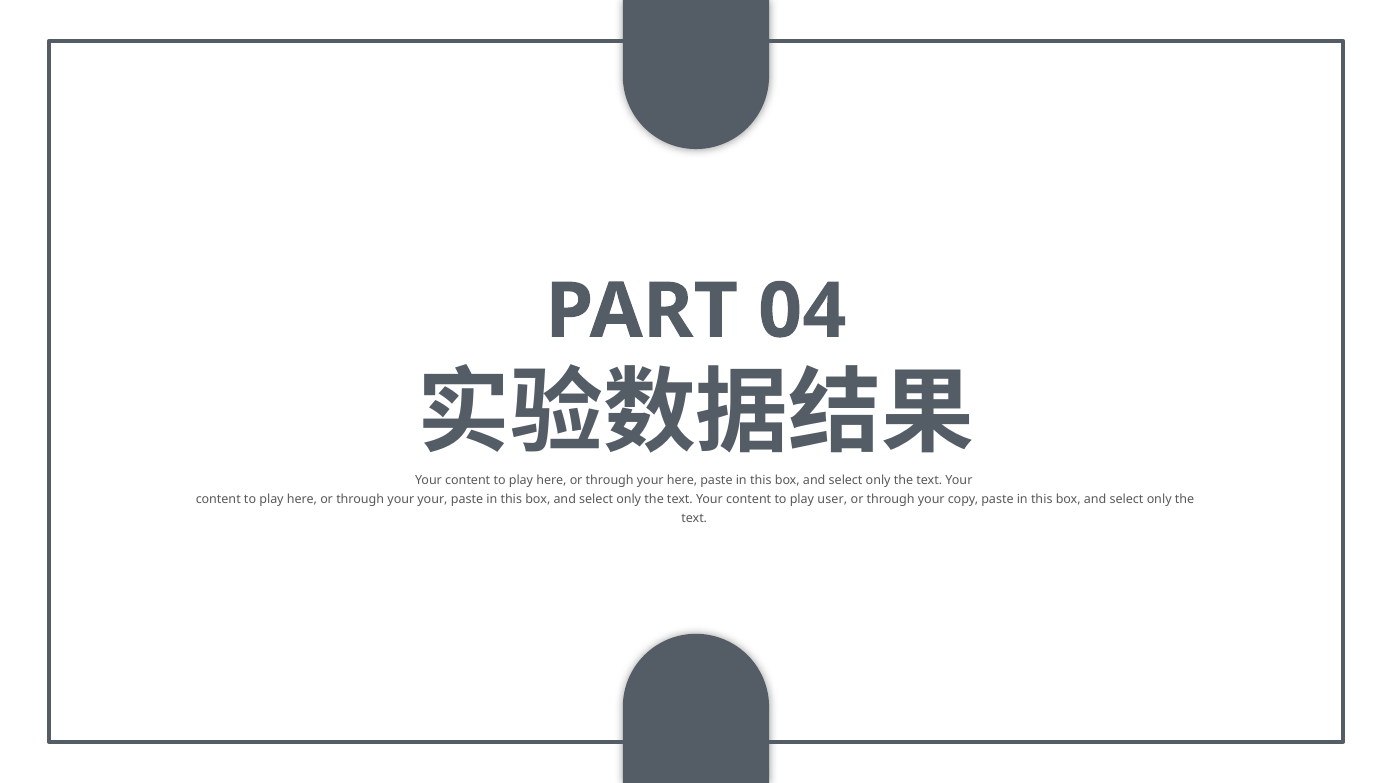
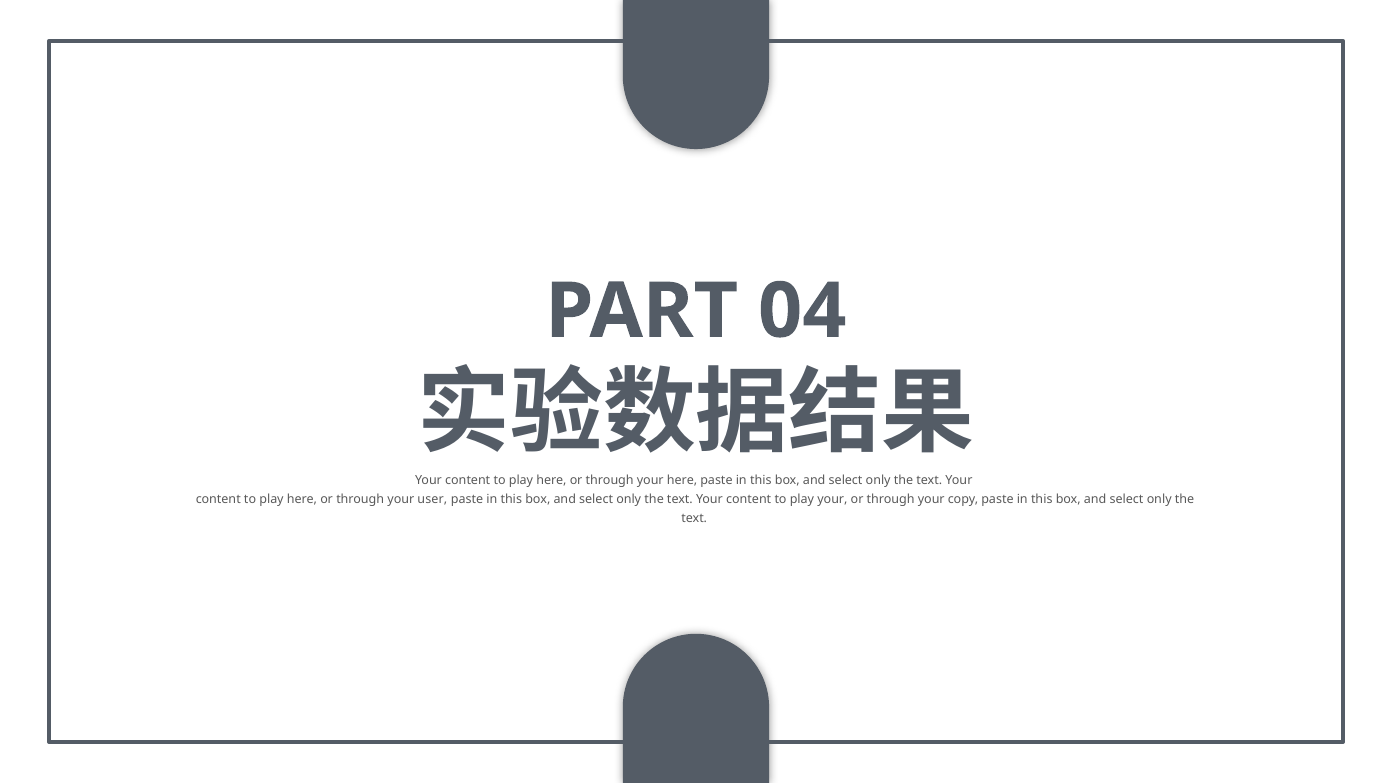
your your: your -> user
play user: user -> your
